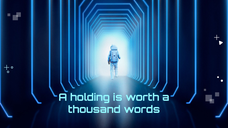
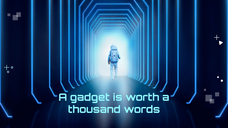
holding: holding -> gadget
